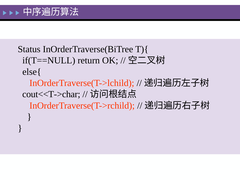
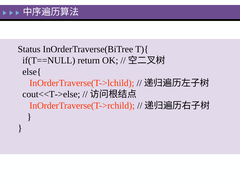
cout<<T->char: cout<<T->char -> cout<<T->else
